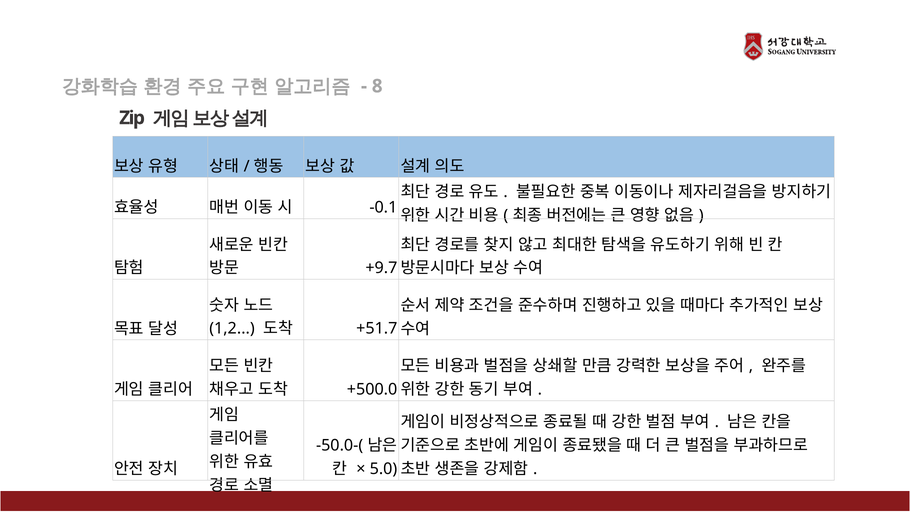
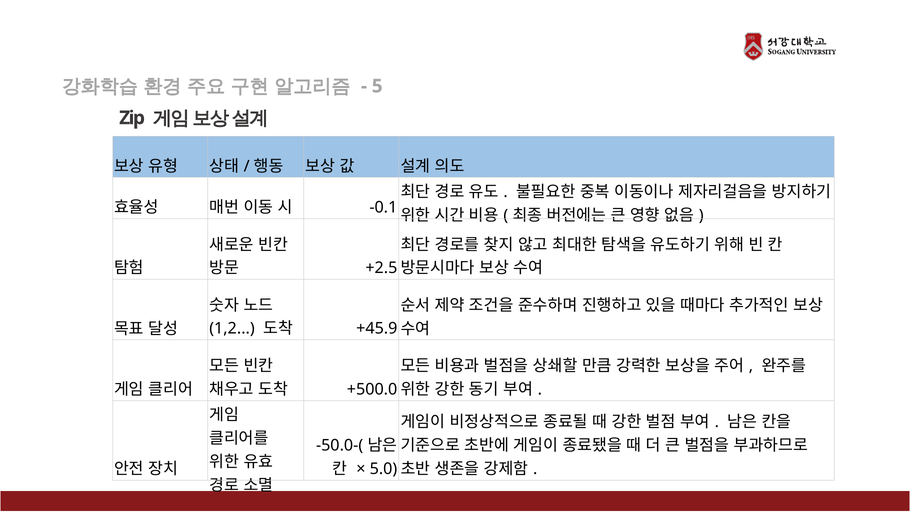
8: 8 -> 5
+9.7: +9.7 -> +2.5
+51.7: +51.7 -> +45.9
